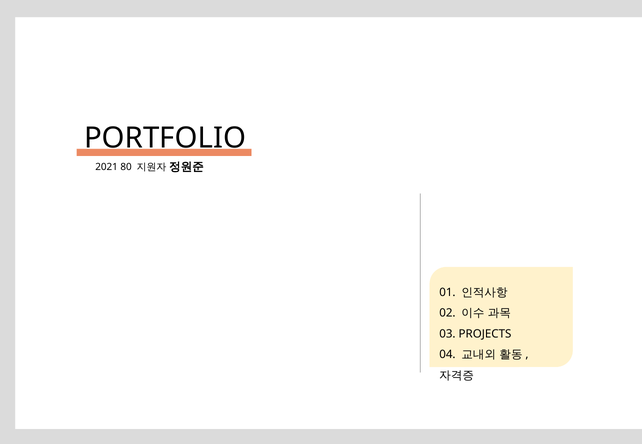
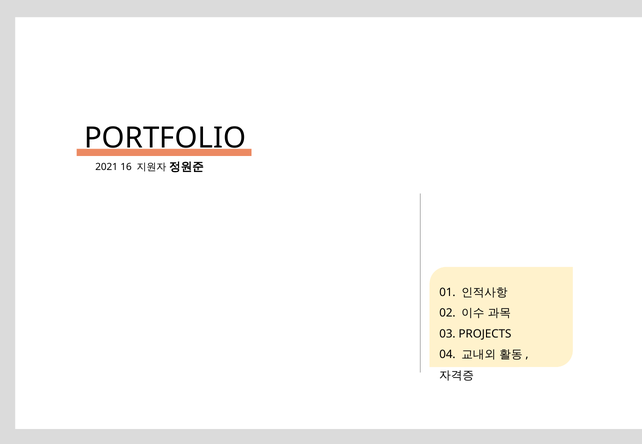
80: 80 -> 16
